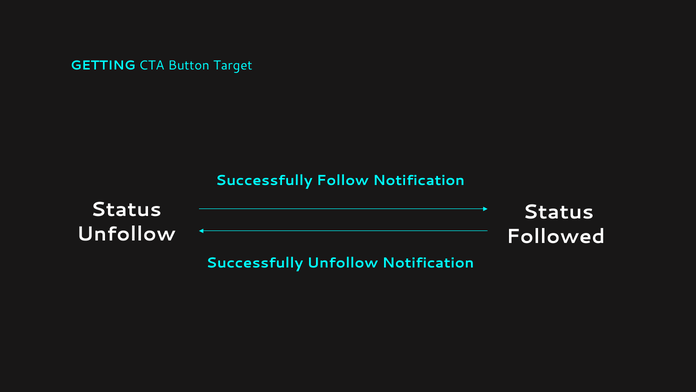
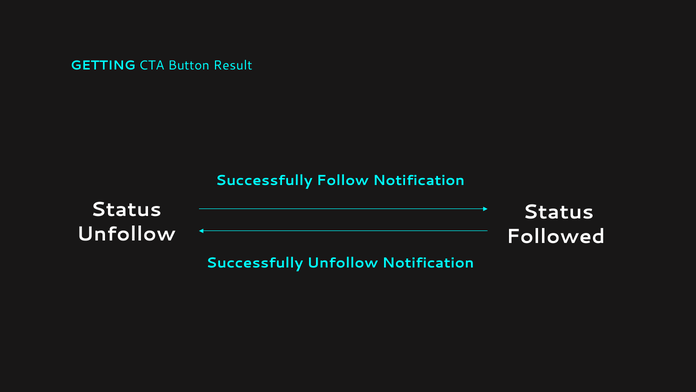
Target: Target -> Result
